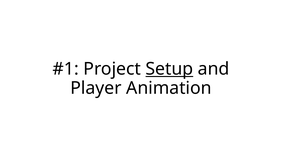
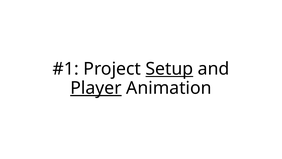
Player underline: none -> present
